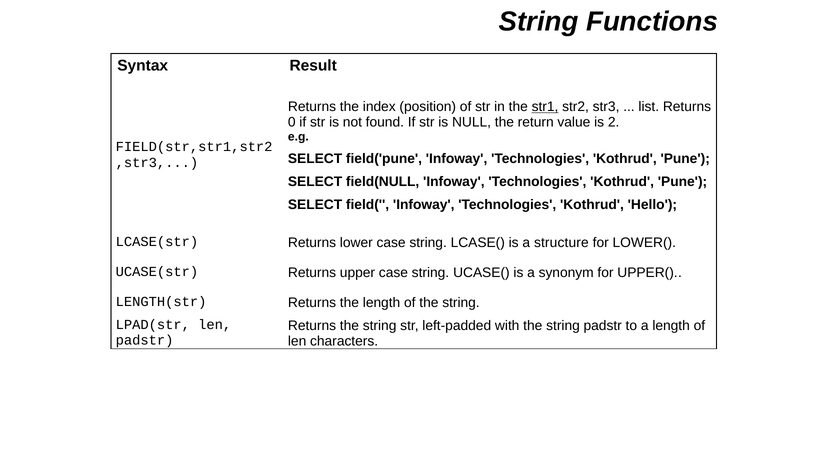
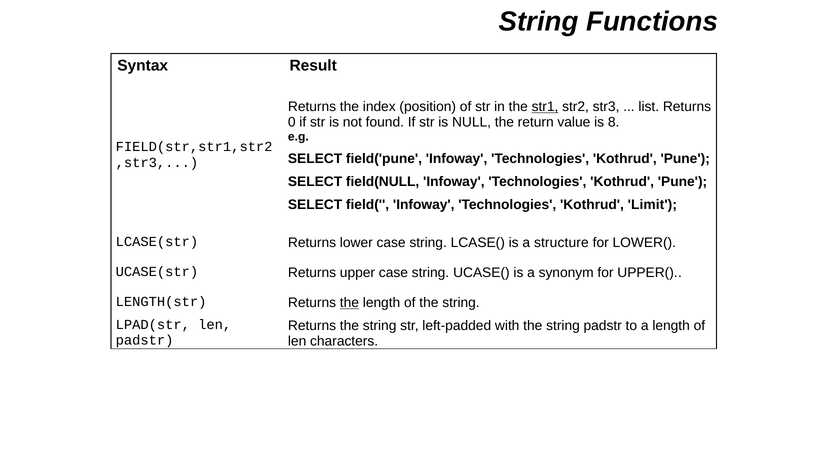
2: 2 -> 8
Hello: Hello -> Limit
the at (349, 303) underline: none -> present
